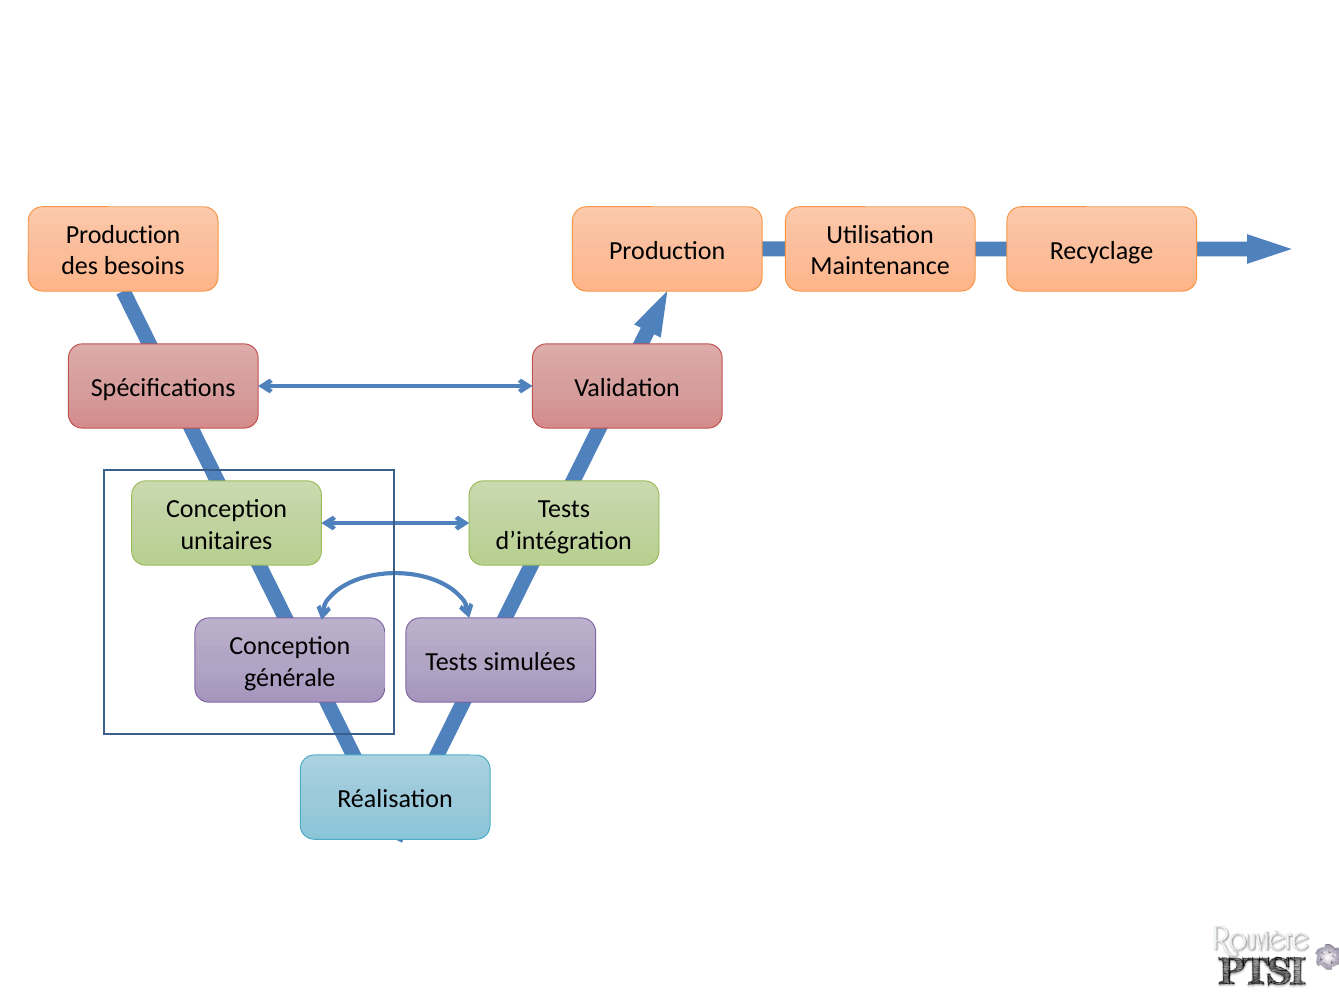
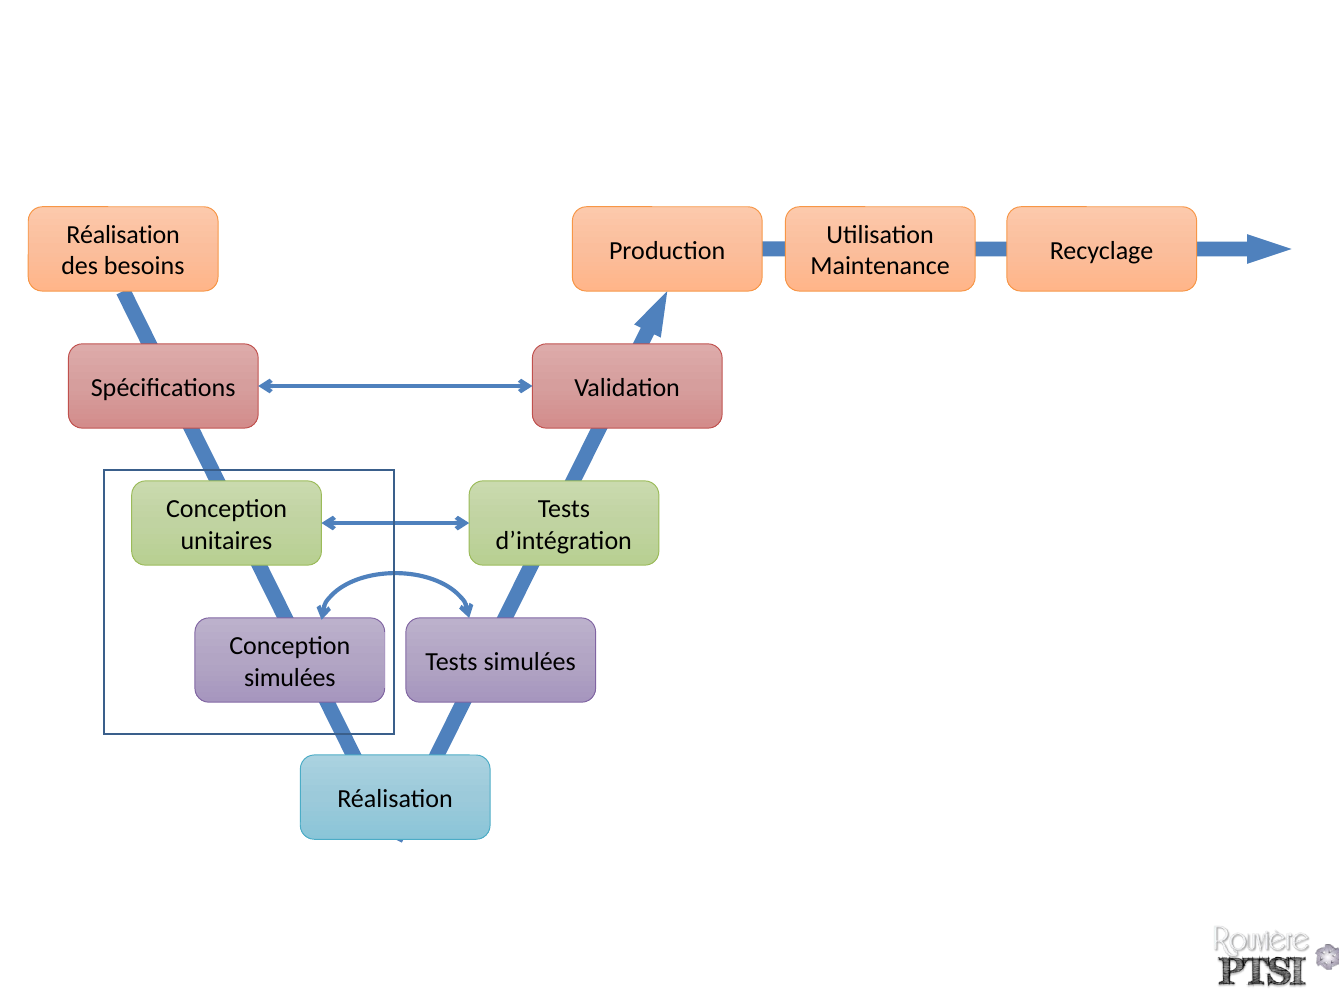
Production at (123, 235): Production -> Réalisation
générale at (290, 678): générale -> simulées
